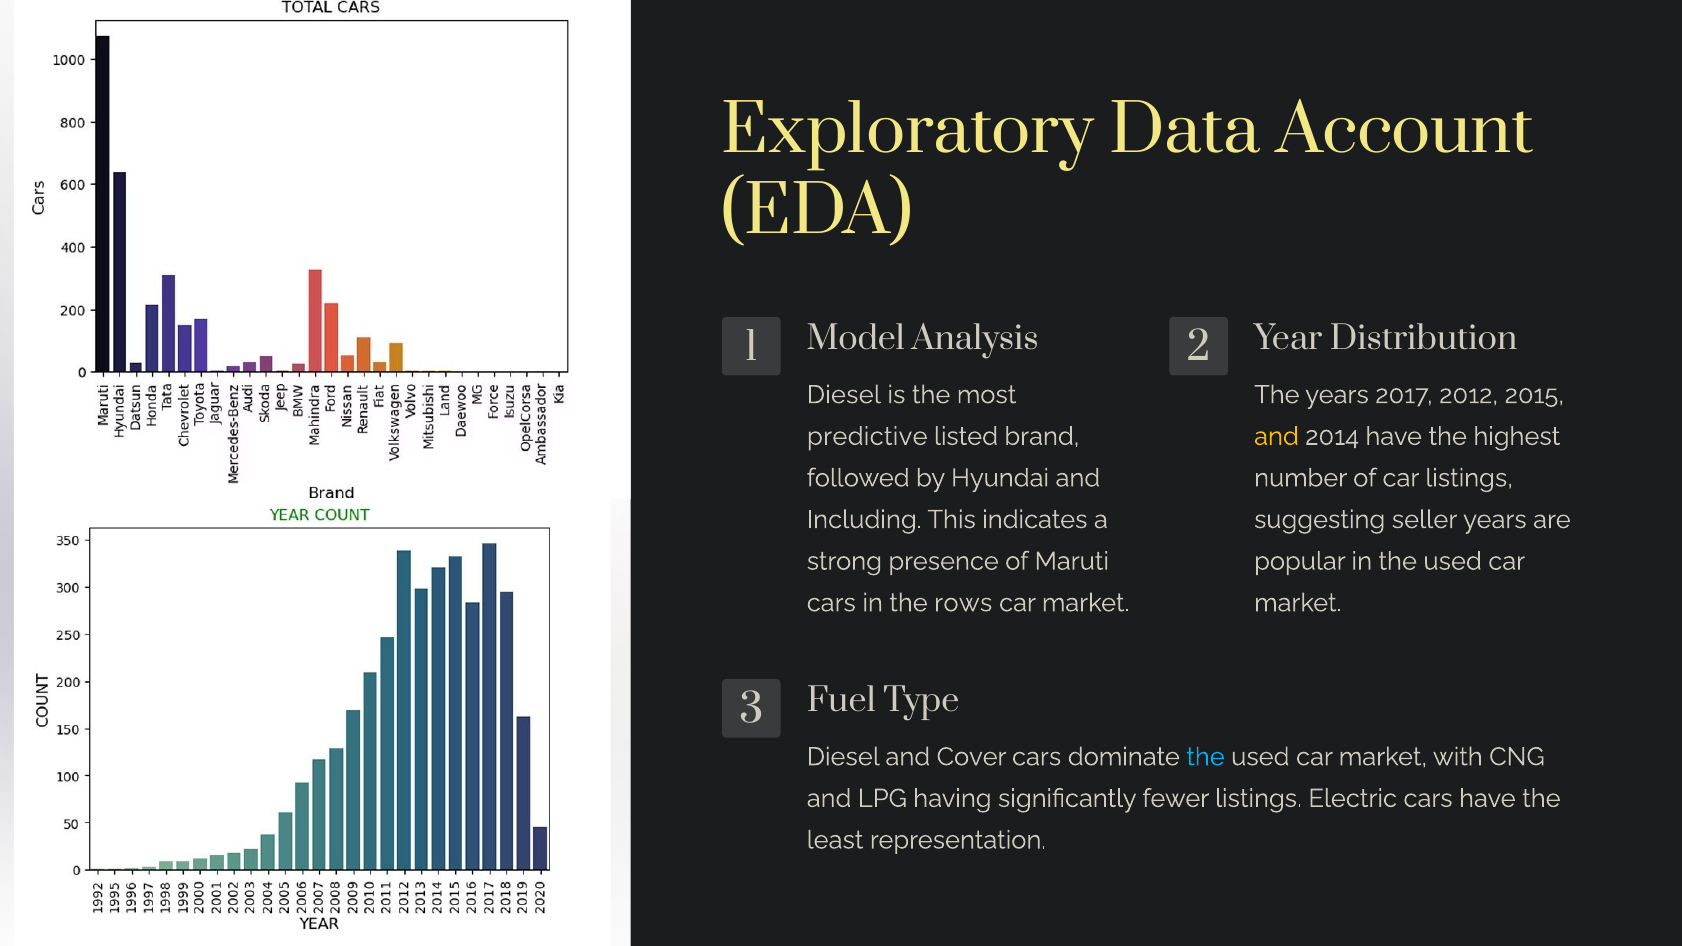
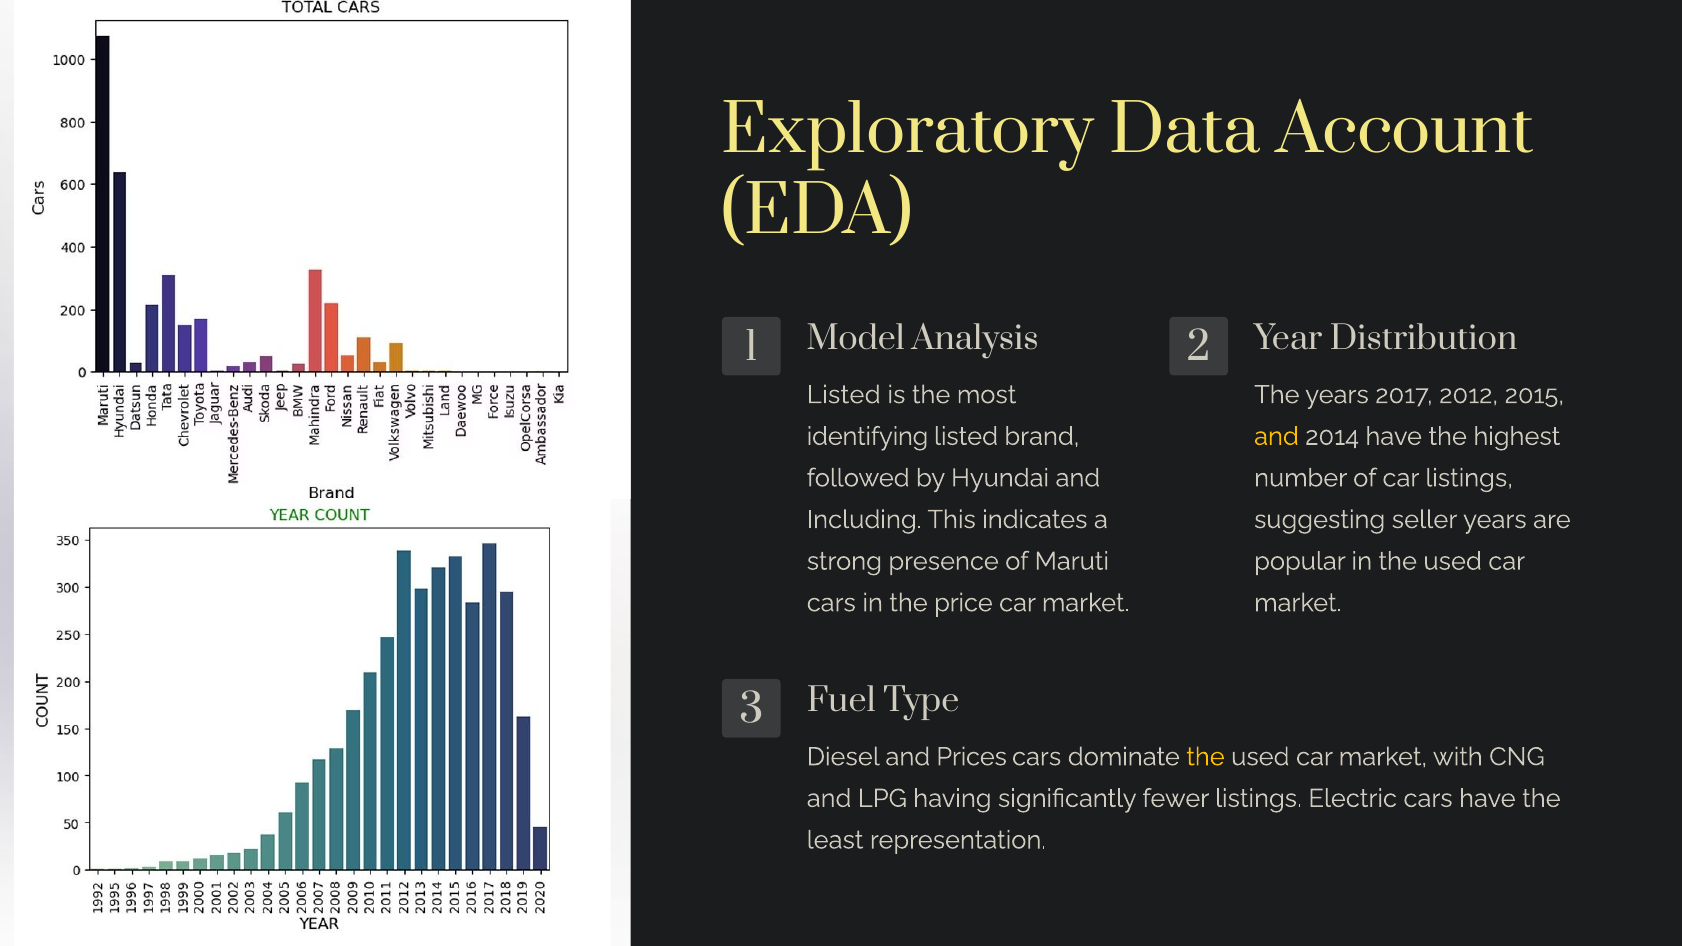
Diesel at (844, 395): Diesel -> Listed
predictive: predictive -> identifying
rows: rows -> price
Cover: Cover -> Prices
the at (1206, 757) colour: light blue -> yellow
